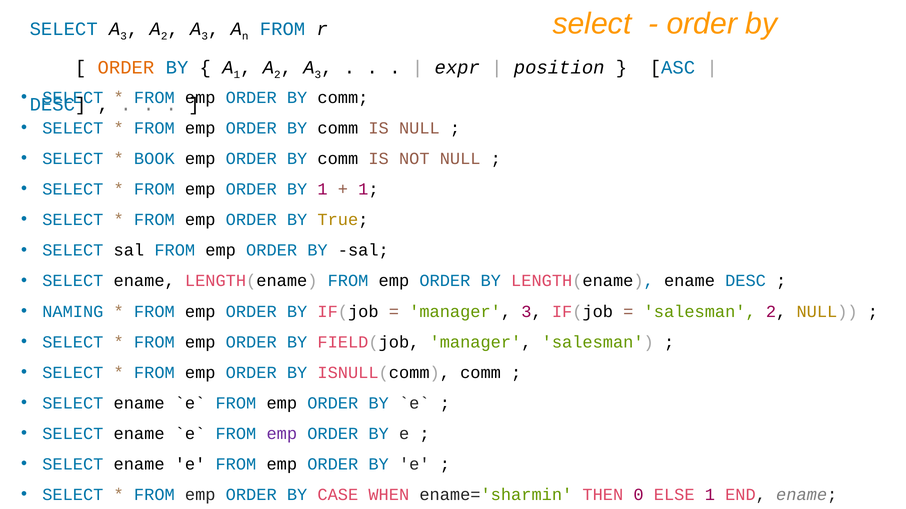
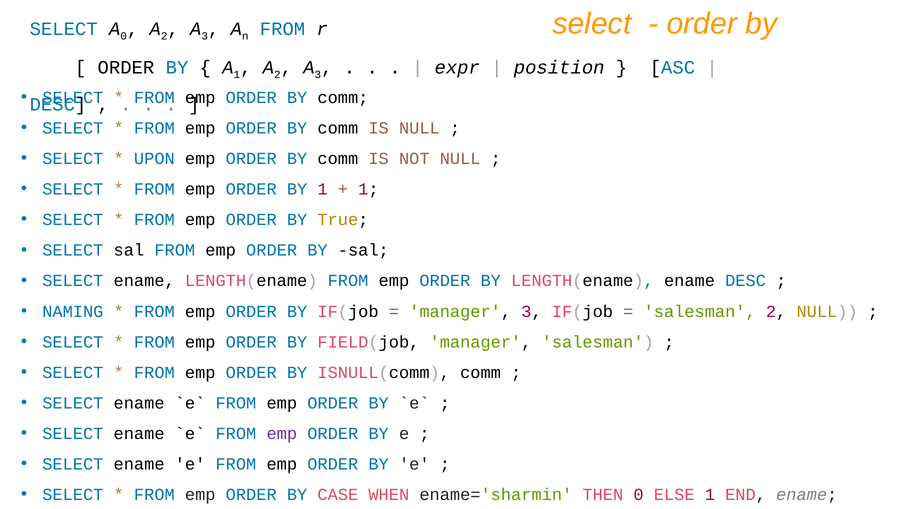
3 at (124, 36): 3 -> 0
ORDER at (126, 68) colour: orange -> black
BOOK: BOOK -> UPON
